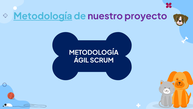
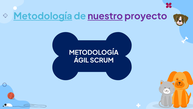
nuestro underline: none -> present
